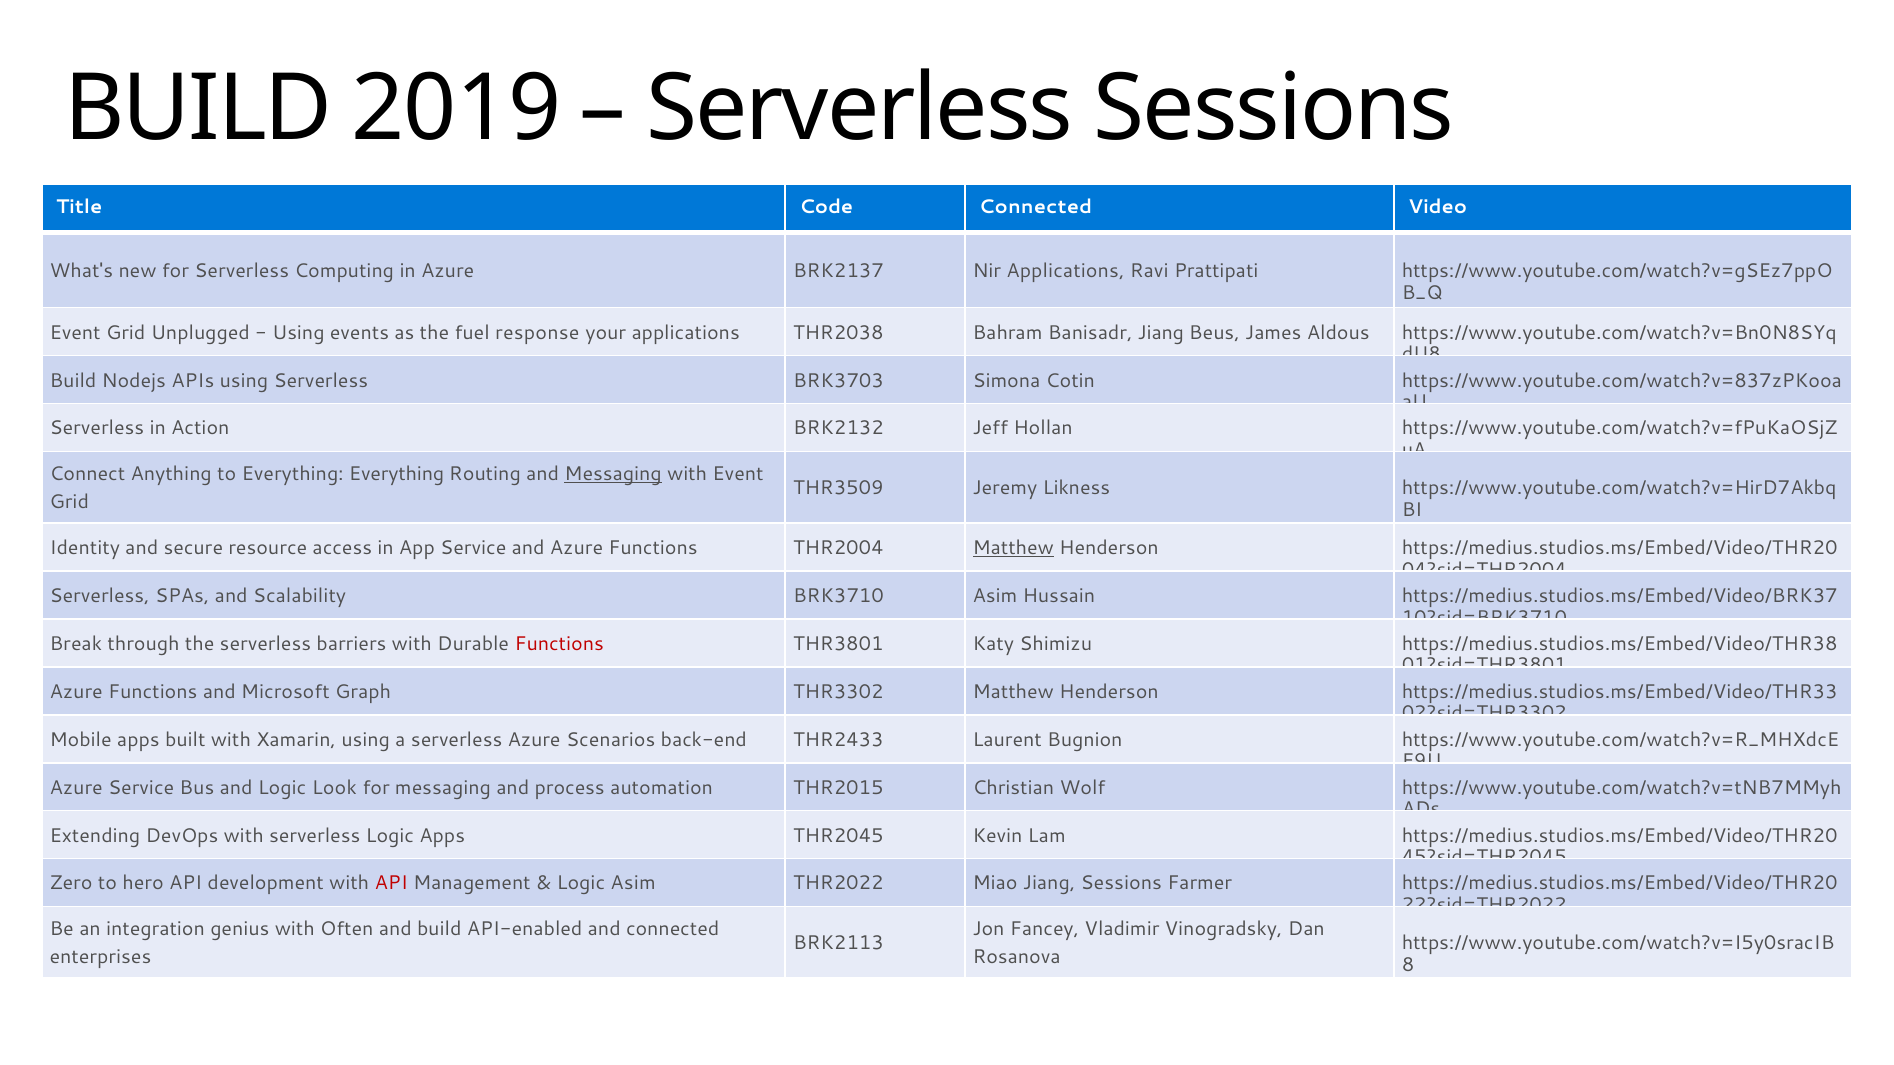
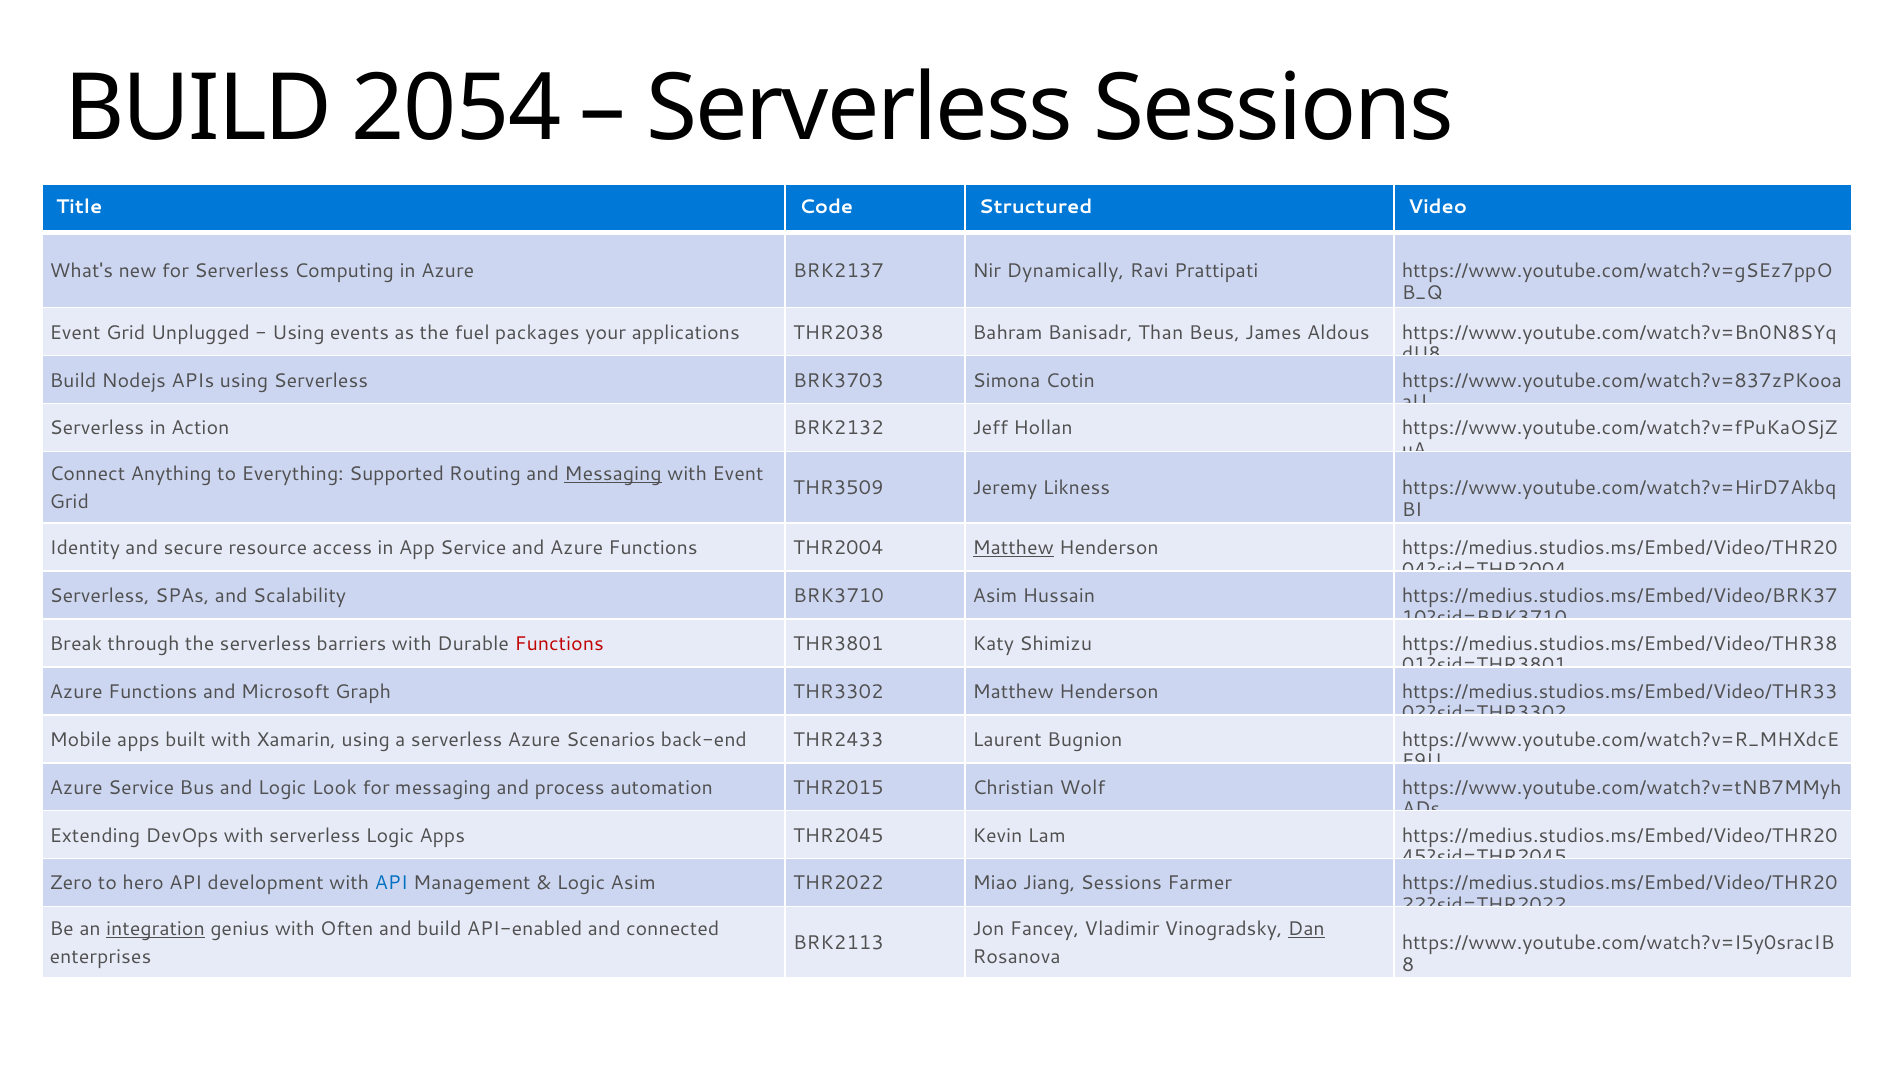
2019: 2019 -> 2054
Code Connected: Connected -> Structured
Nir Applications: Applications -> Dynamically
response: response -> packages
Banisadr Jiang: Jiang -> Than
Everything Everything: Everything -> Supported
API at (391, 884) colour: red -> blue
integration underline: none -> present
Dan underline: none -> present
